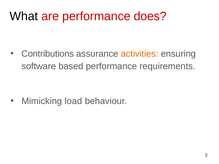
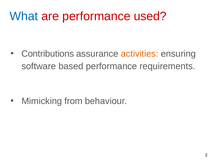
What colour: black -> blue
does: does -> used
load: load -> from
